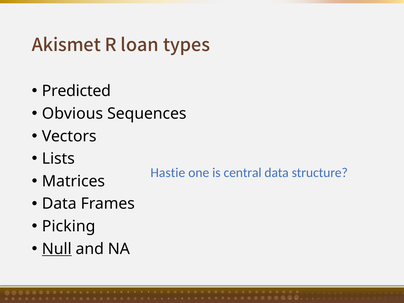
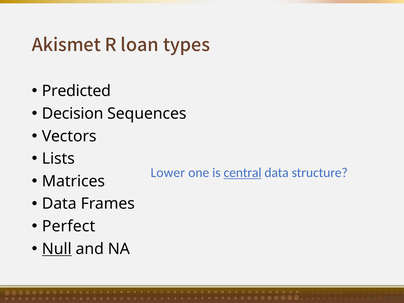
Obvious: Obvious -> Decision
Hastie: Hastie -> Lower
central underline: none -> present
Picking: Picking -> Perfect
